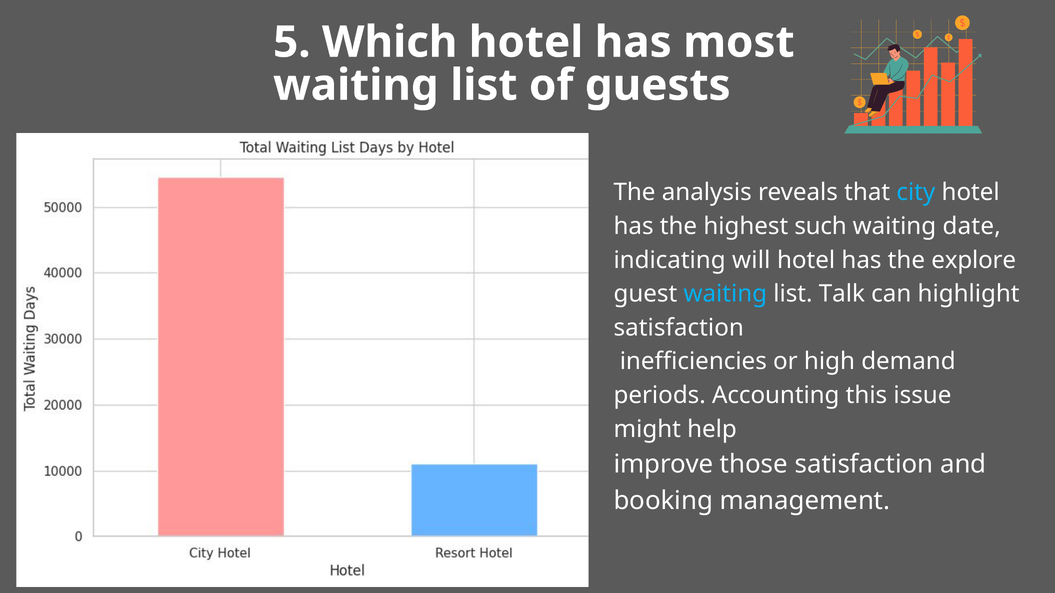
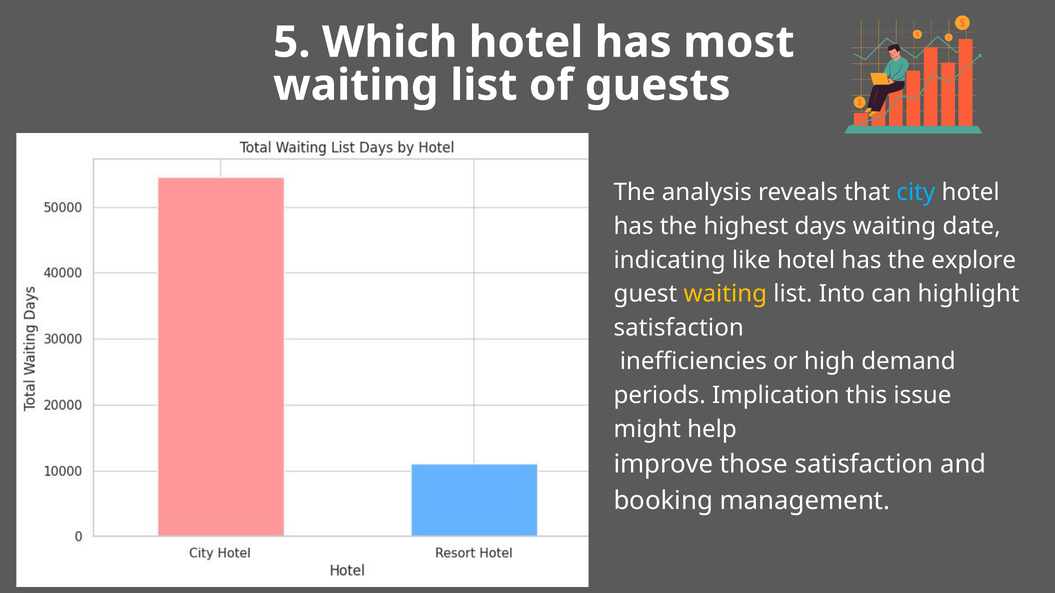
such: such -> days
will: will -> like
waiting at (725, 294) colour: light blue -> yellow
Talk: Talk -> Into
Accounting: Accounting -> Implication
